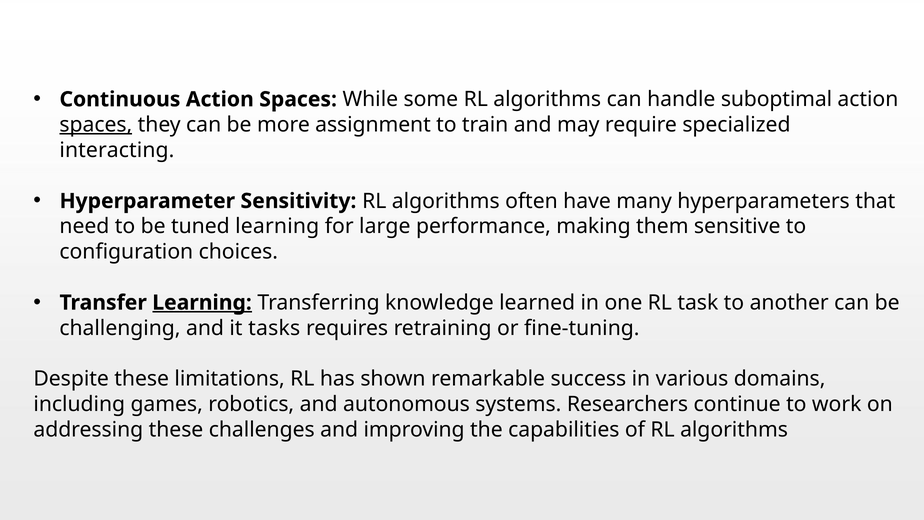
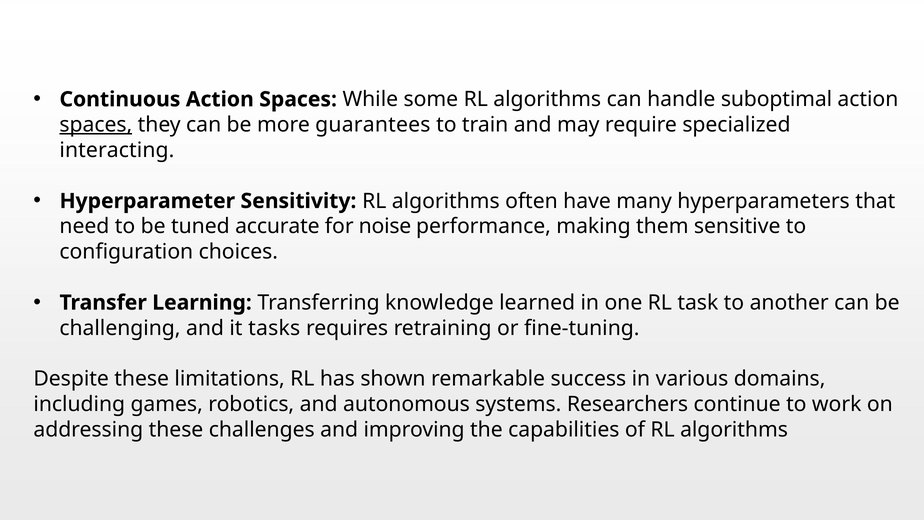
assignment: assignment -> guarantees
tuned learning: learning -> accurate
large: large -> noise
Learning at (202, 303) underline: present -> none
